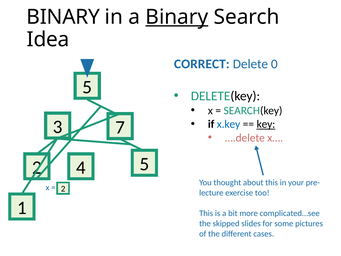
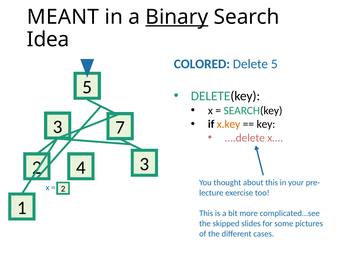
BINARY at (63, 17): BINARY -> MEANT
CORRECT: CORRECT -> COLORED
Delete 0: 0 -> 5
x.key colour: blue -> orange
key underline: present -> none
5 at (144, 164): 5 -> 3
